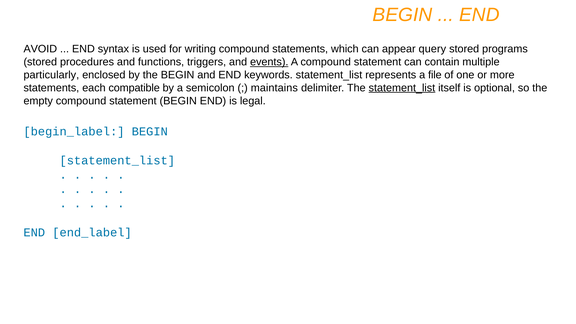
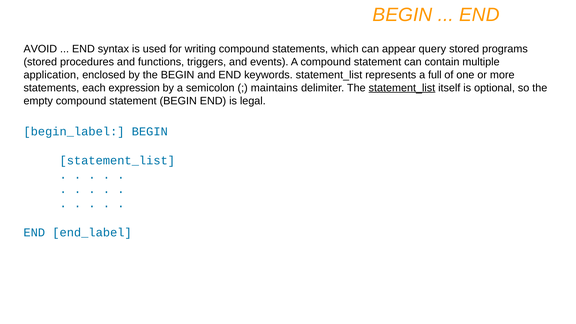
events underline: present -> none
particularly: particularly -> application
file: file -> full
compatible: compatible -> expression
